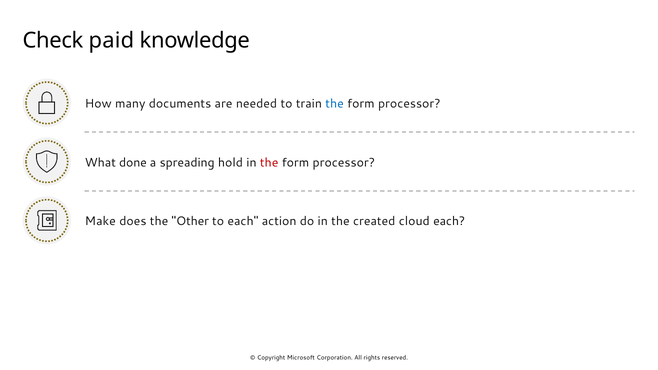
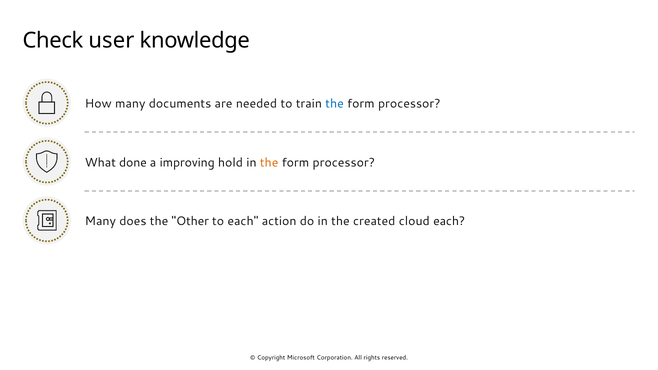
paid: paid -> user
spreading: spreading -> improving
the at (269, 162) colour: red -> orange
Make at (100, 221): Make -> Many
